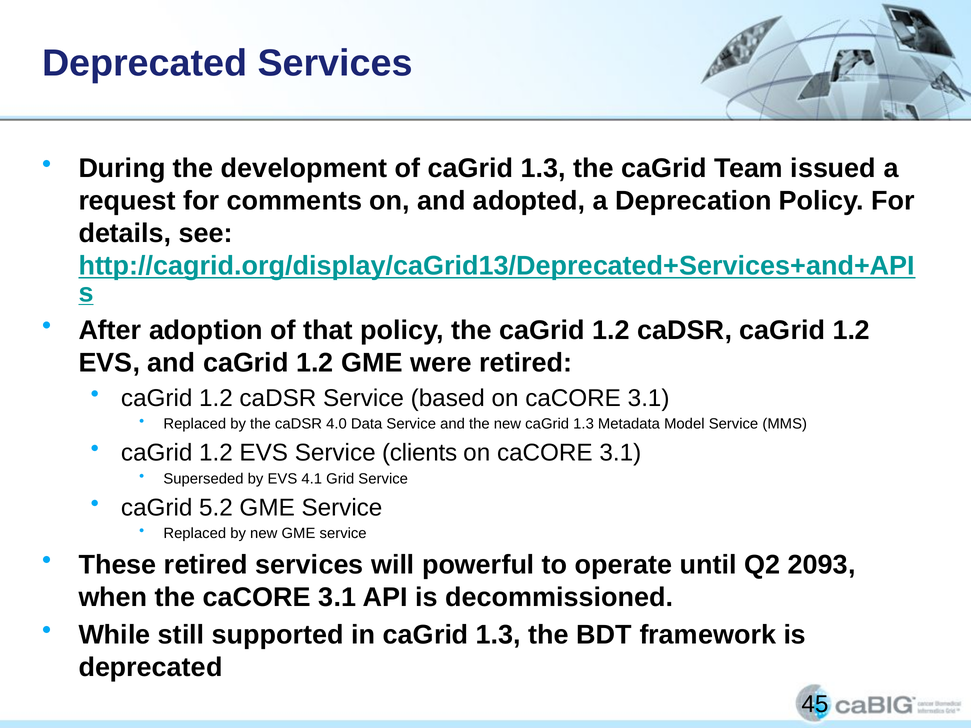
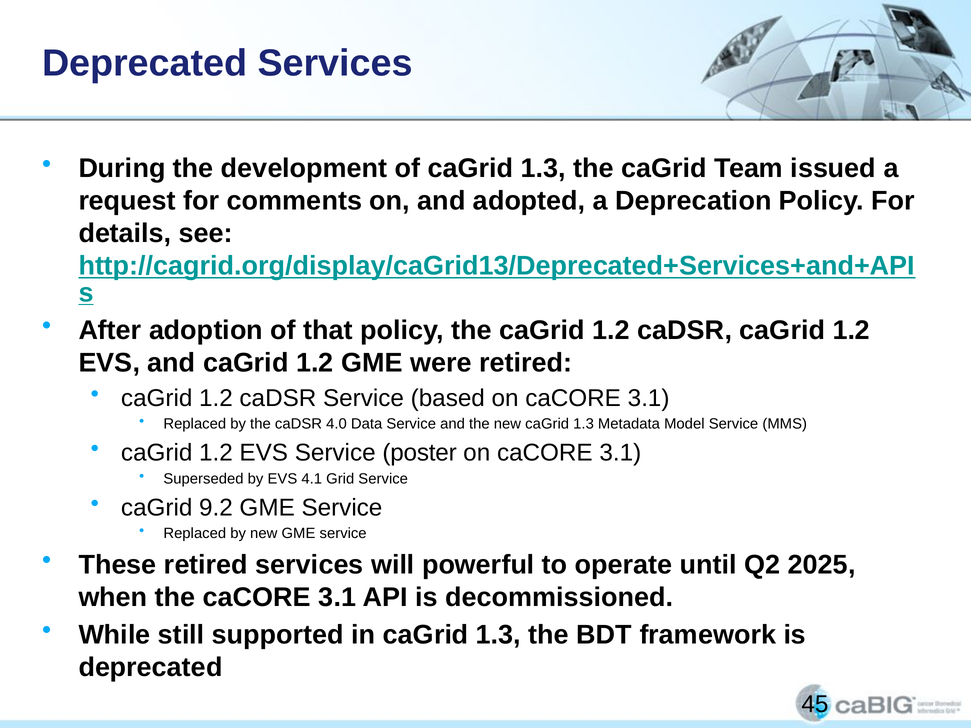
clients: clients -> poster
5.2: 5.2 -> 9.2
2093: 2093 -> 2025
